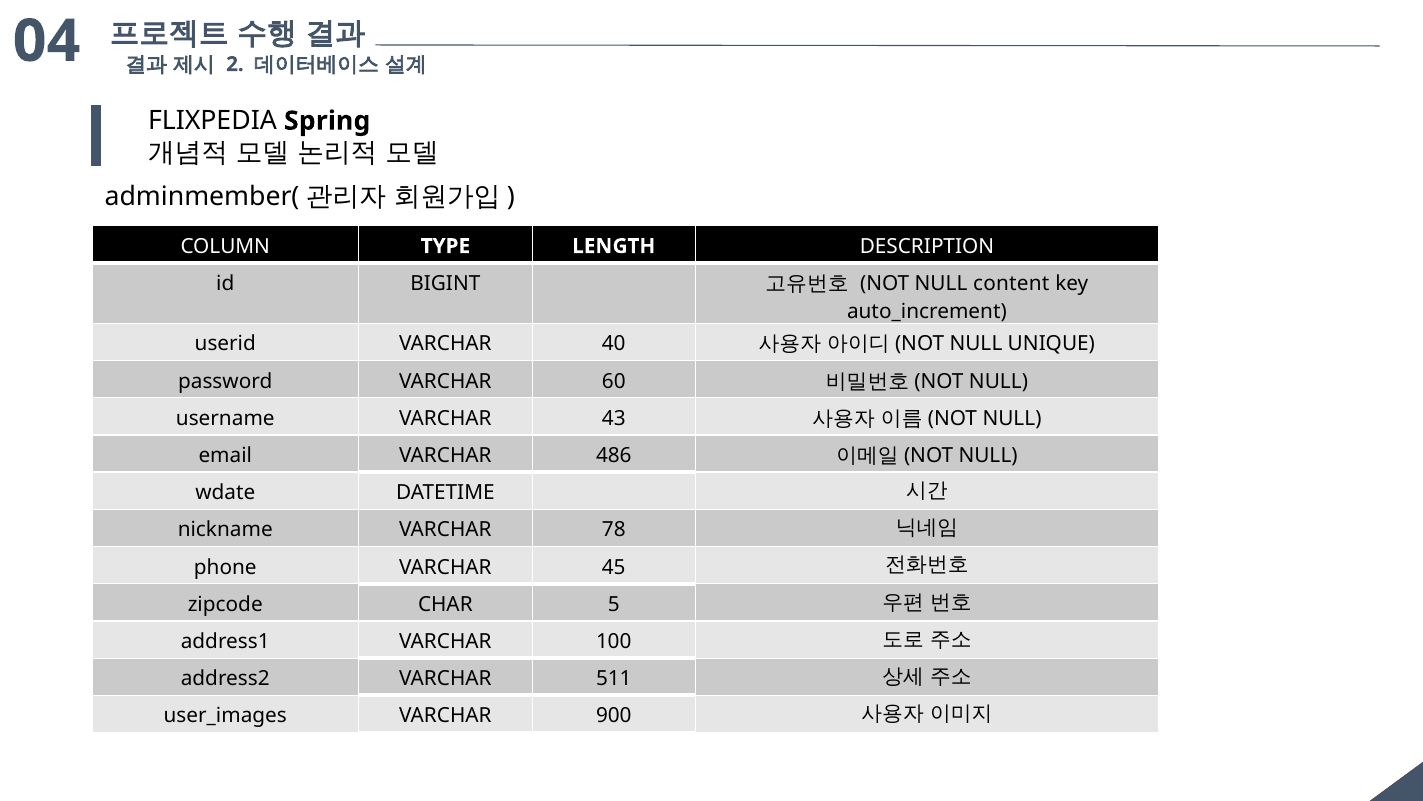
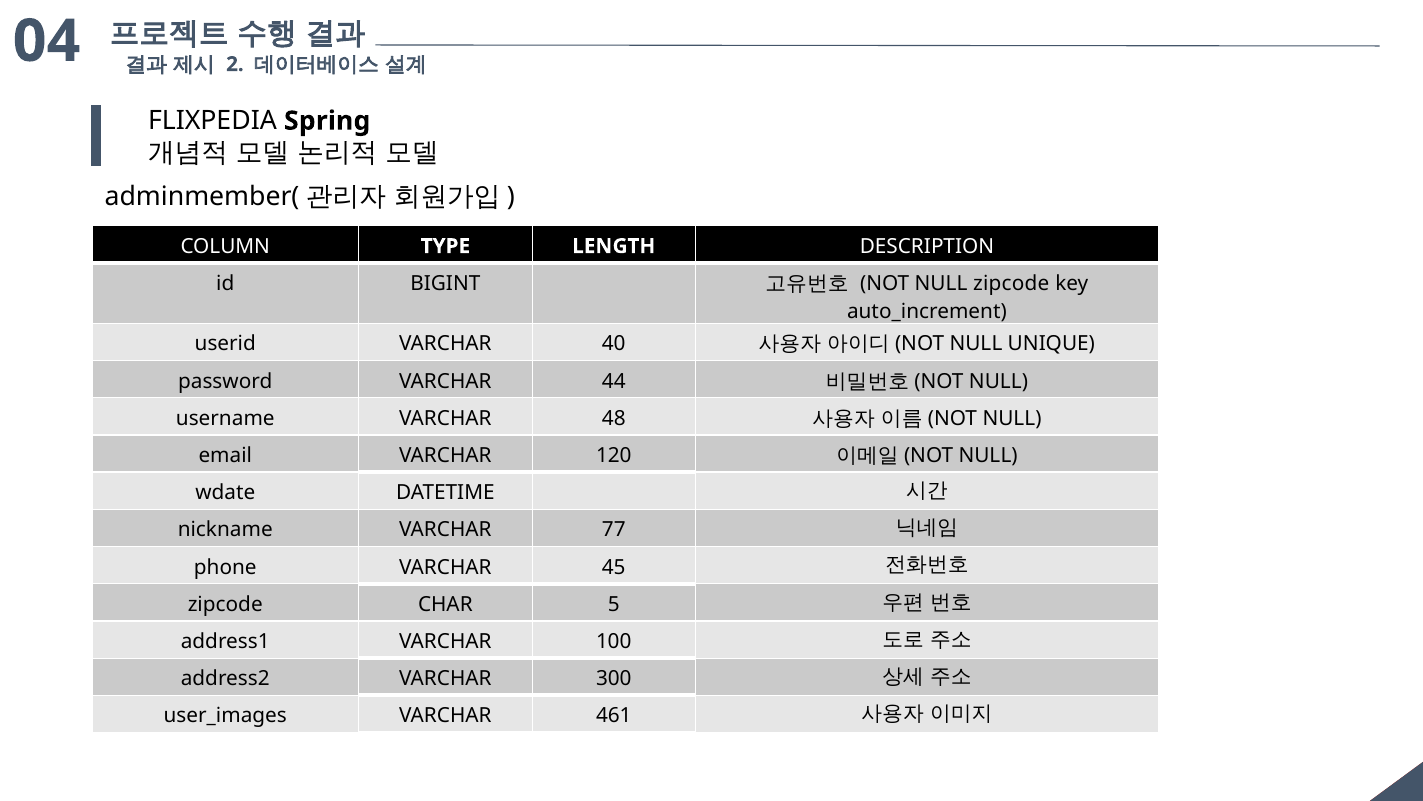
NULL content: content -> zipcode
60: 60 -> 44
43: 43 -> 48
486: 486 -> 120
78: 78 -> 77
511: 511 -> 300
900: 900 -> 461
